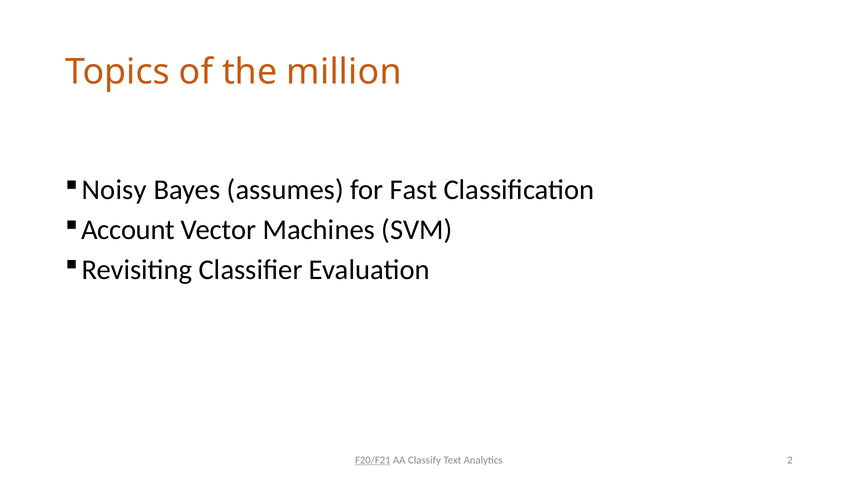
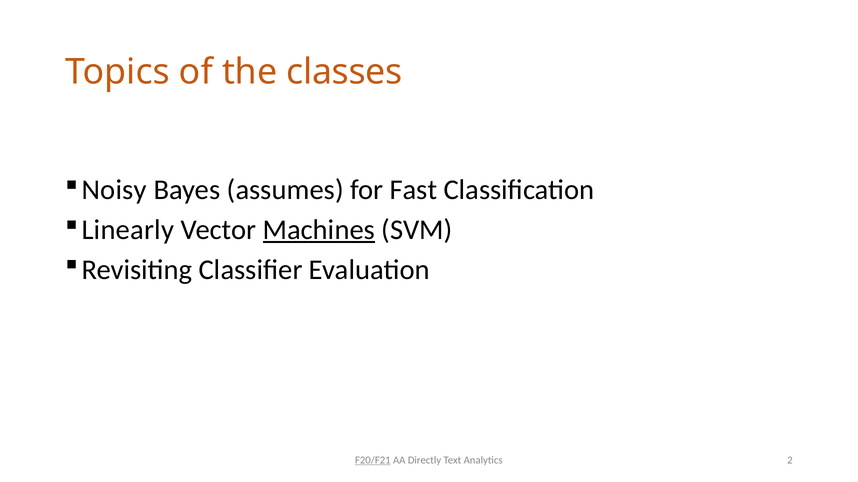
million: million -> classes
Account: Account -> Linearly
Machines underline: none -> present
Classify: Classify -> Directly
